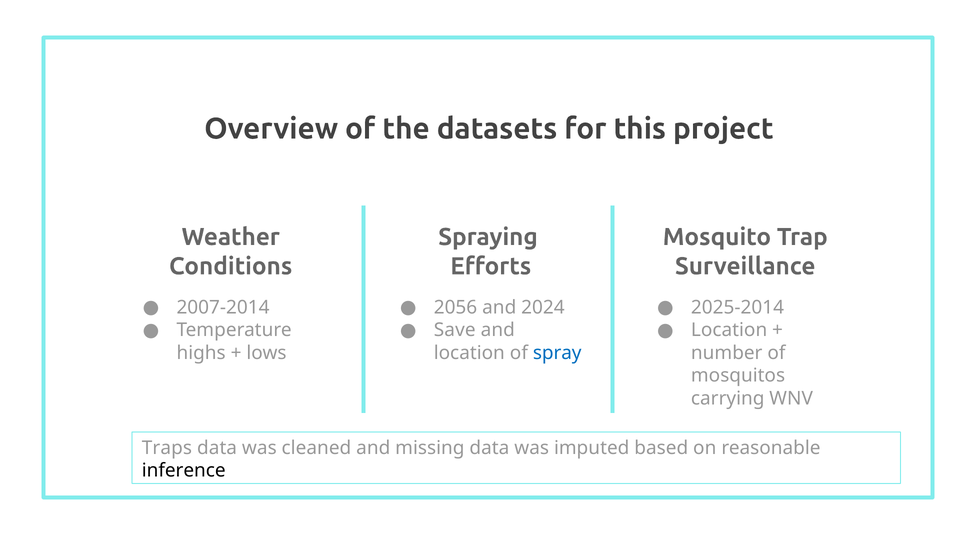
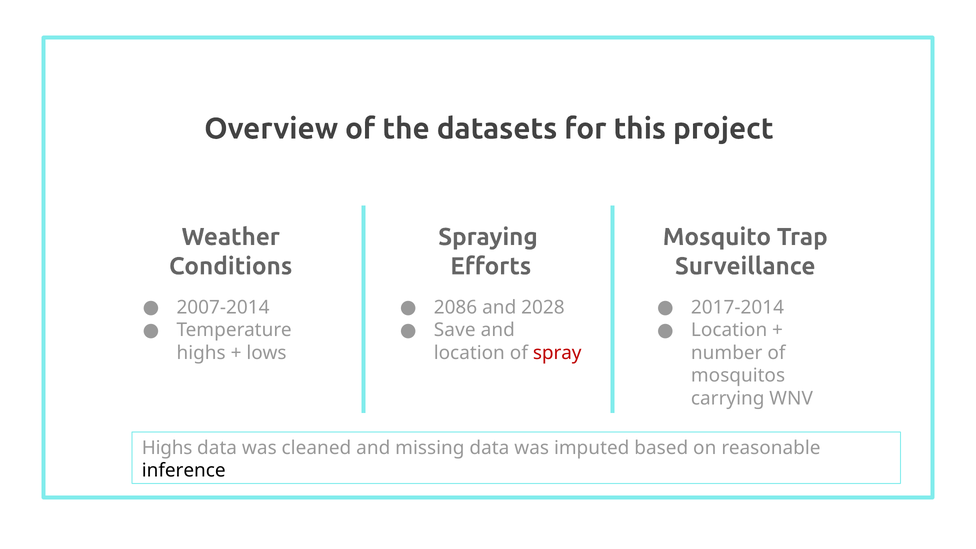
2056: 2056 -> 2086
2024: 2024 -> 2028
2025-2014: 2025-2014 -> 2017-2014
spray colour: blue -> red
Traps at (167, 448): Traps -> Highs
